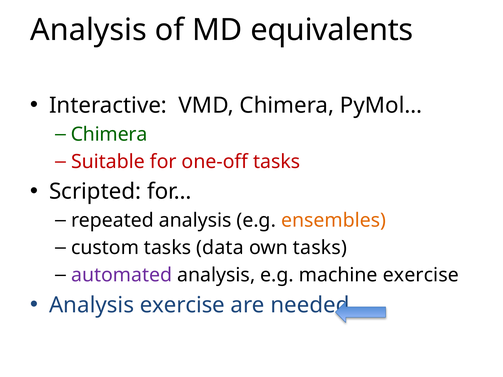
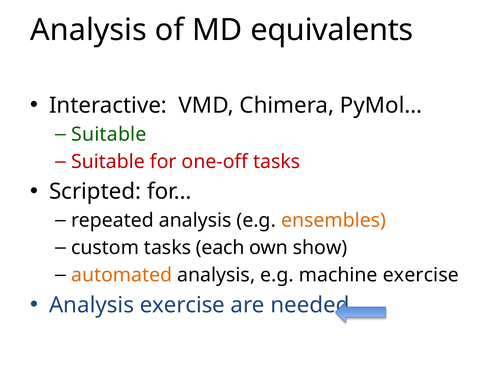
Chimera at (109, 134): Chimera -> Suitable
data: data -> each
own tasks: tasks -> show
automated colour: purple -> orange
